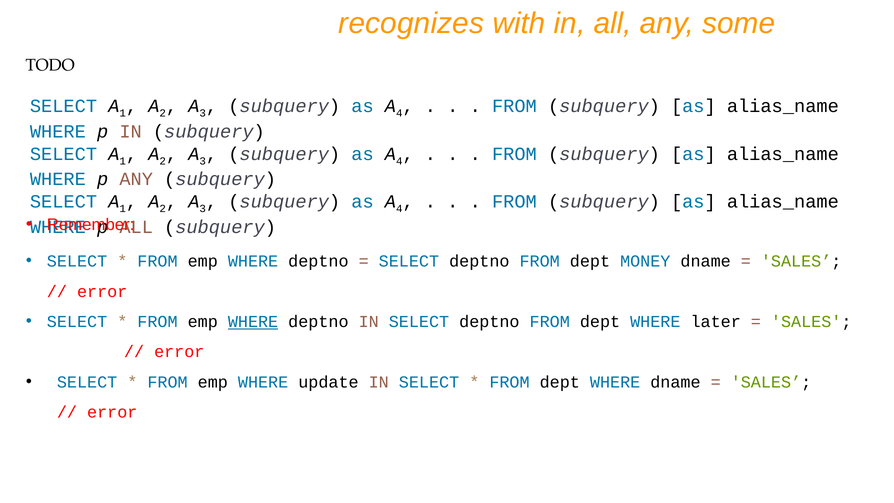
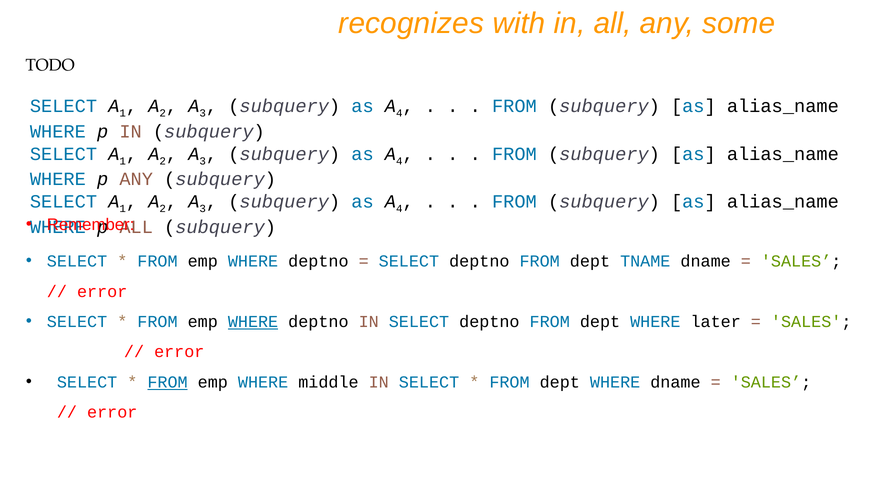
MONEY: MONEY -> TNAME
FROM at (168, 382) underline: none -> present
update: update -> middle
